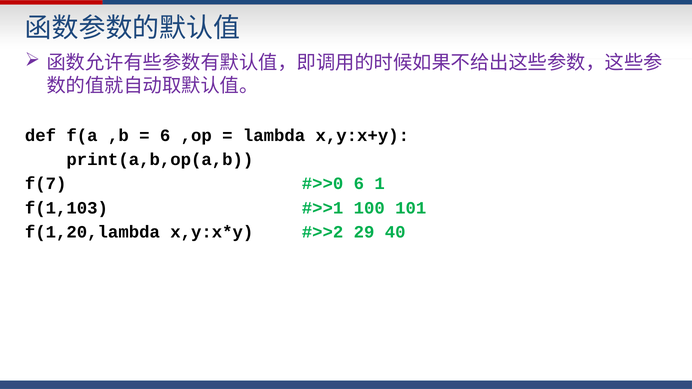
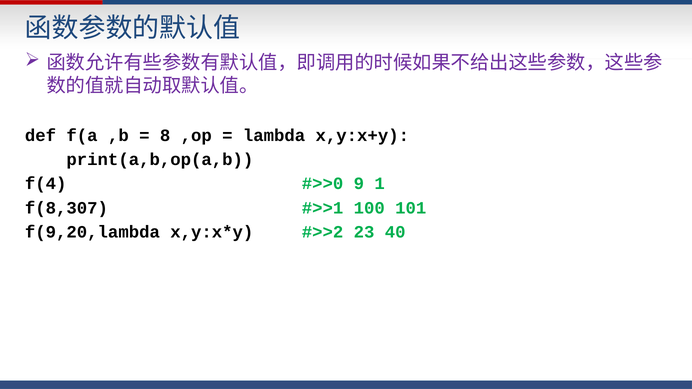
6 at (165, 135): 6 -> 8
f(7: f(7 -> f(4
6 at (359, 184): 6 -> 9
f(1,103: f(1,103 -> f(8,307
f(1,20,lambda: f(1,20,lambda -> f(9,20,lambda
29: 29 -> 23
